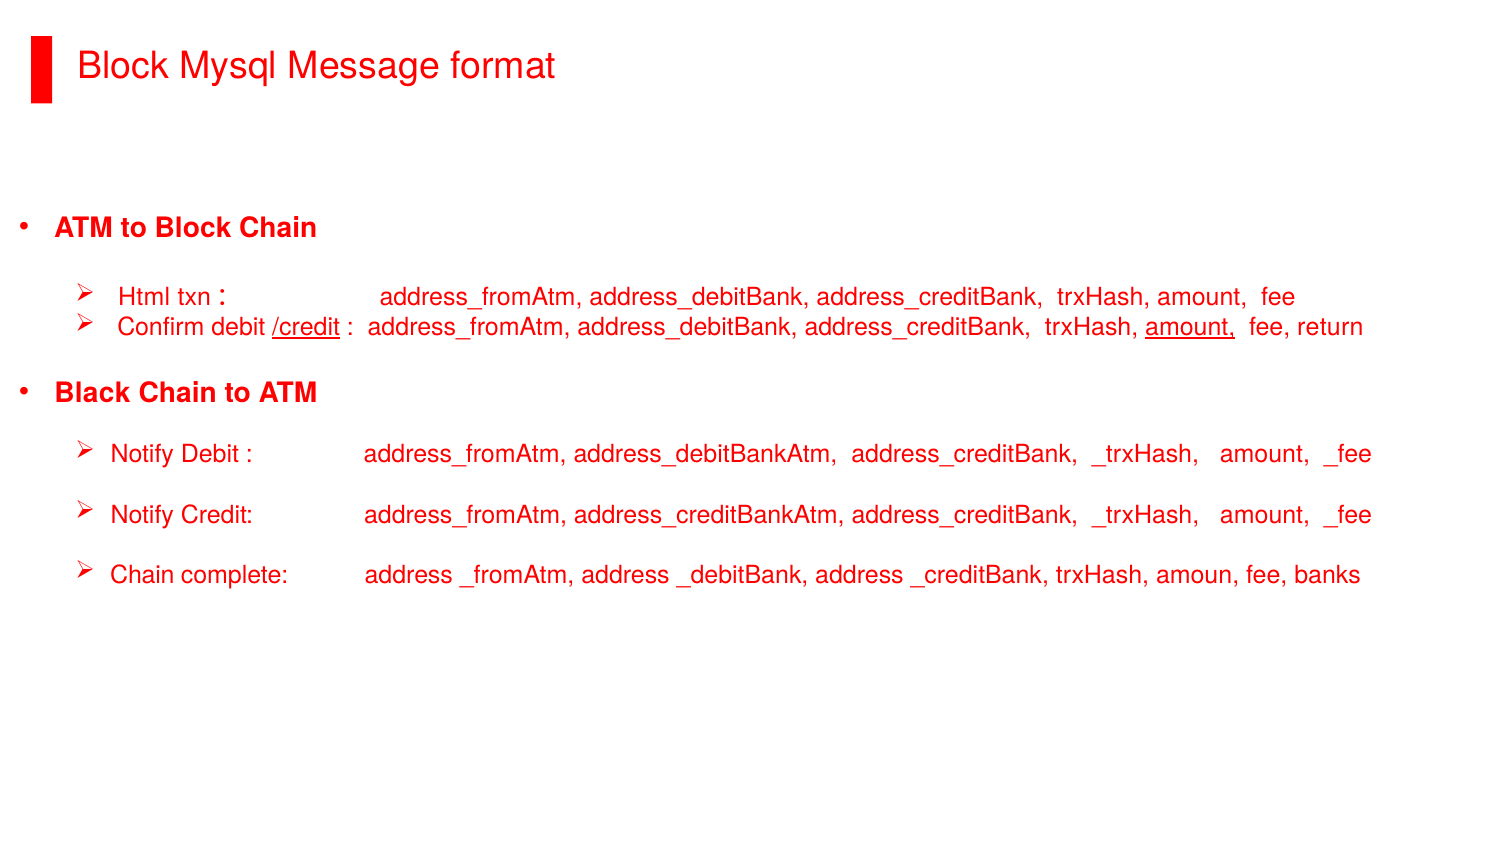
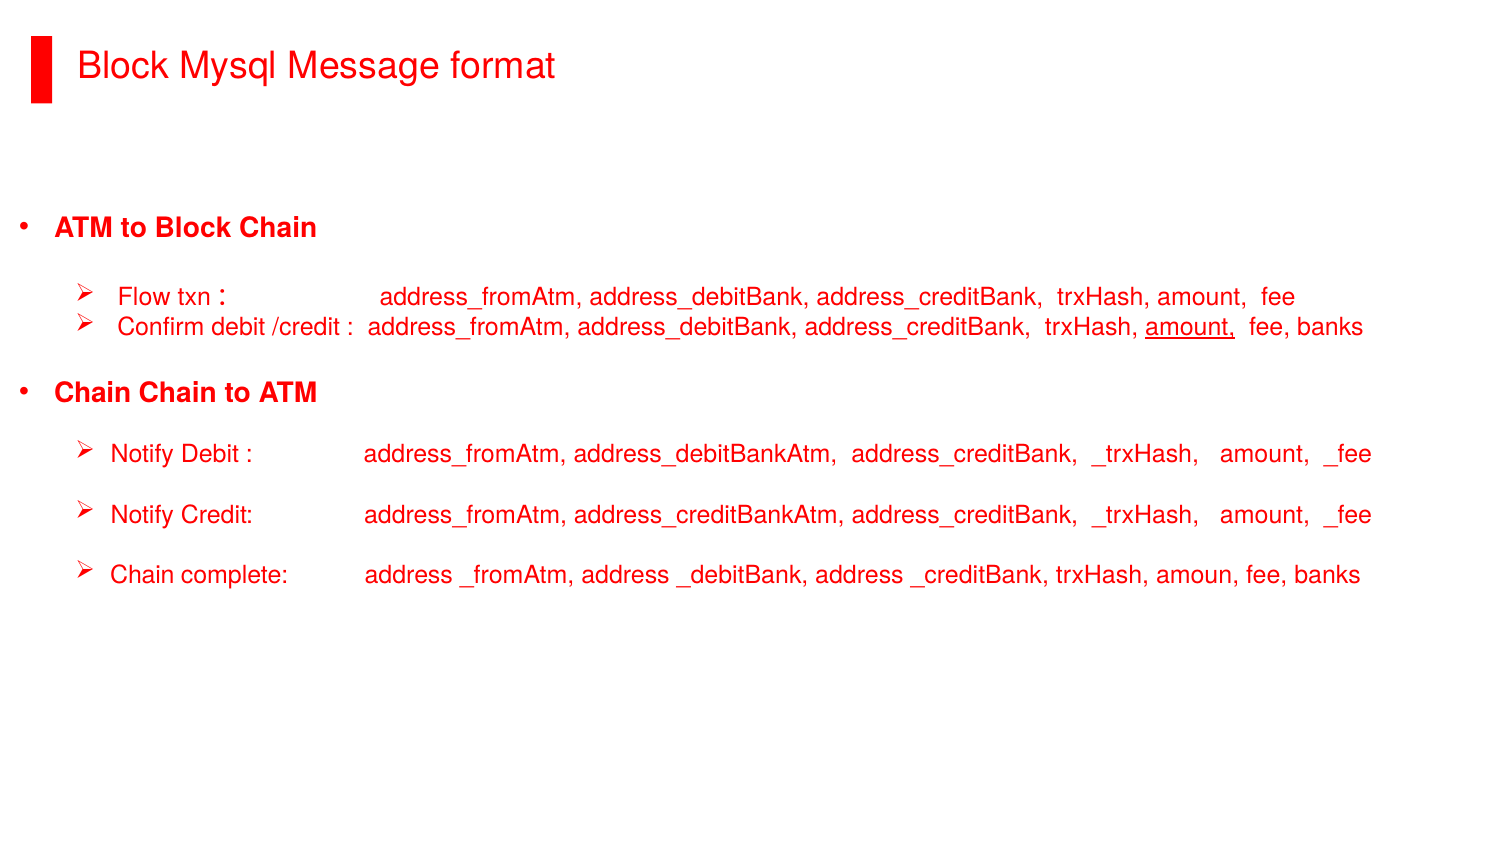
Html: Html -> Flow
/credit underline: present -> none
return at (1330, 327): return -> banks
Black at (92, 393): Black -> Chain
